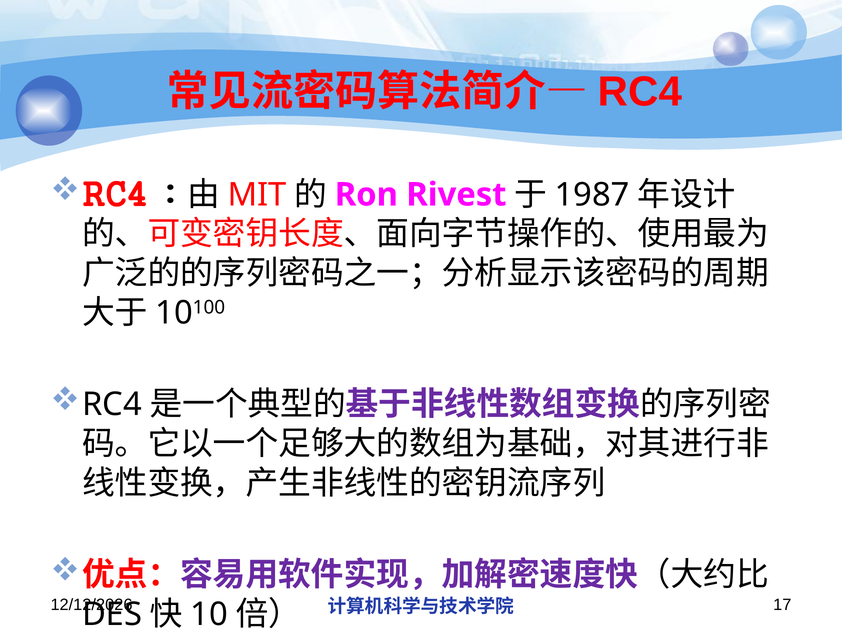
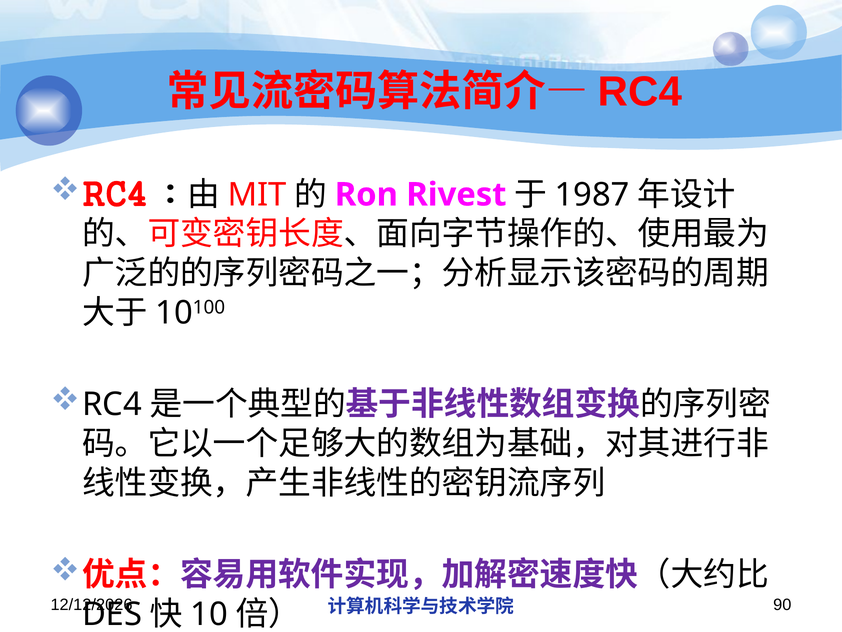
17: 17 -> 90
